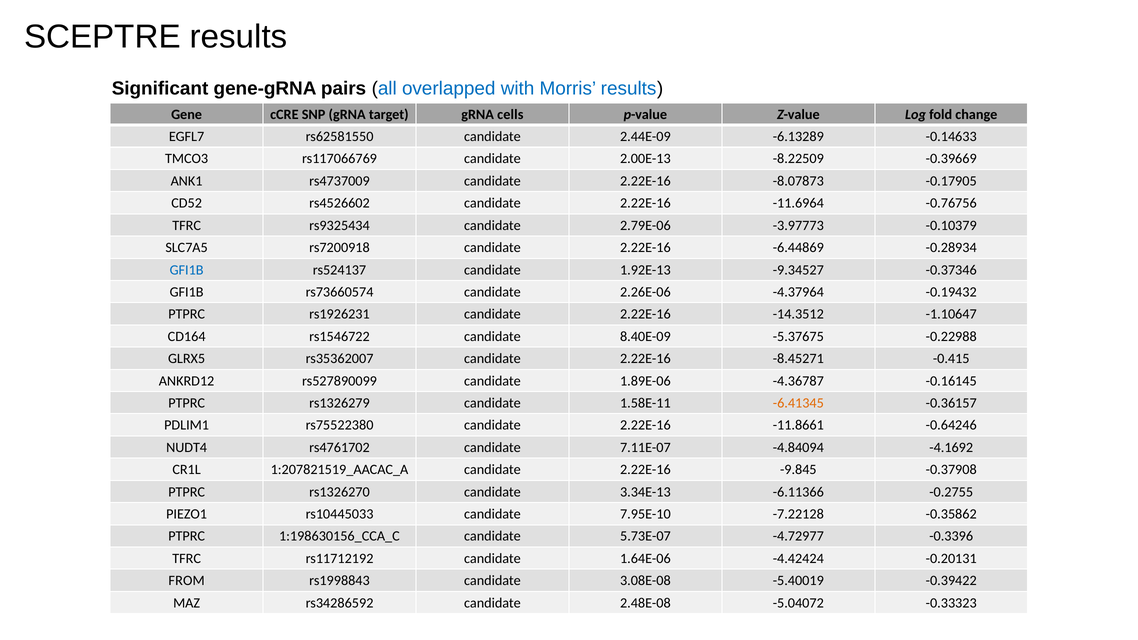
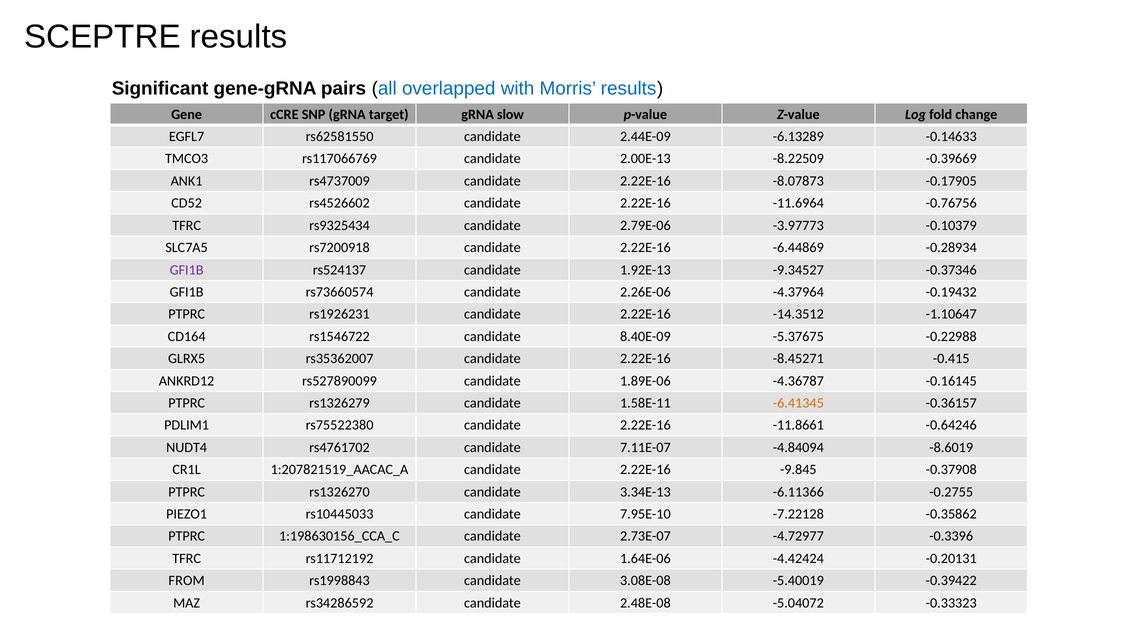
cells: cells -> slow
GFI1B at (187, 270) colour: blue -> purple
-4.1692: -4.1692 -> -8.6019
5.73E-07: 5.73E-07 -> 2.73E-07
